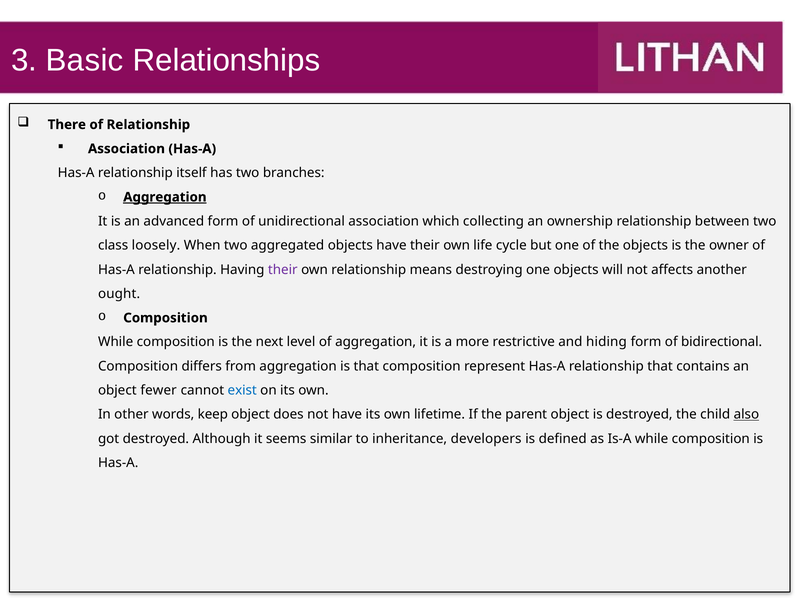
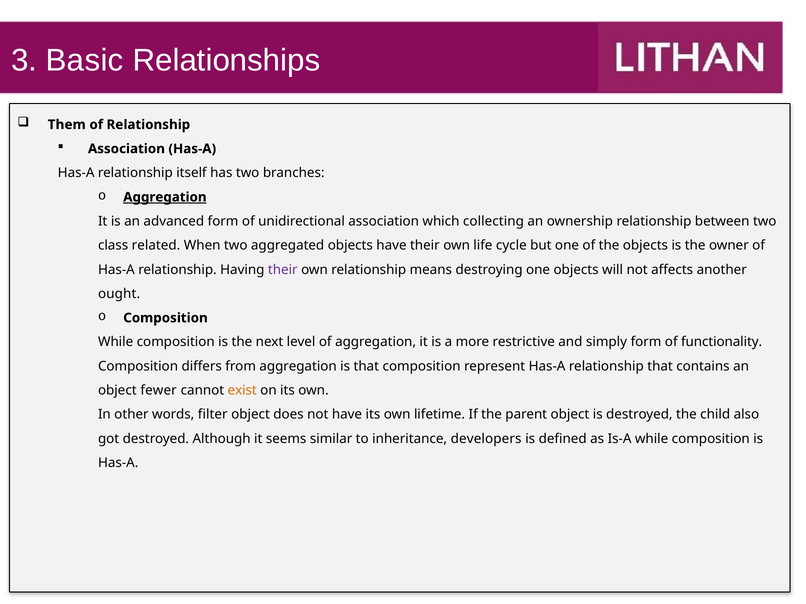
There: There -> Them
loosely: loosely -> related
hiding: hiding -> simply
bidirectional: bidirectional -> functionality
exist colour: blue -> orange
keep: keep -> filter
also underline: present -> none
